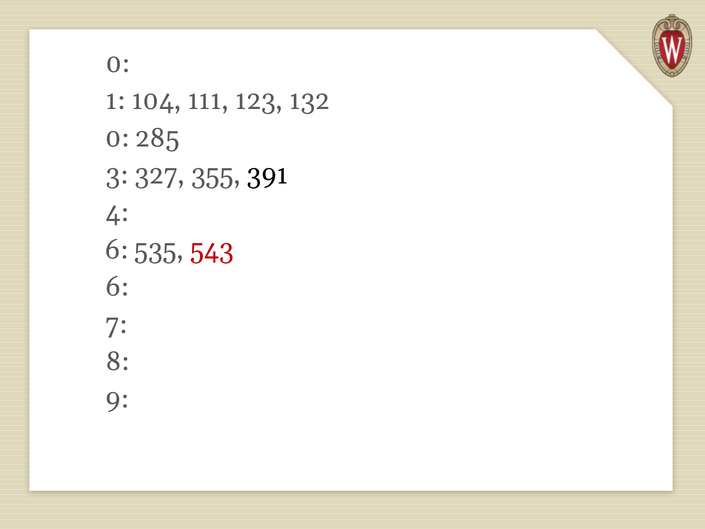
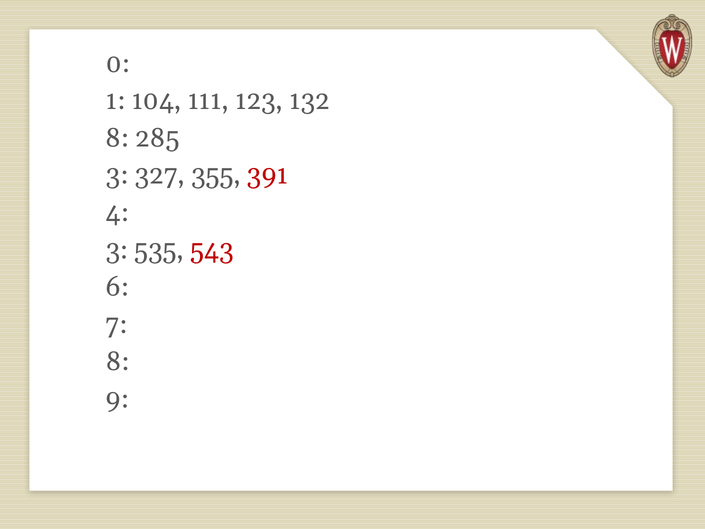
0 at (117, 138): 0 -> 8
391 colour: black -> red
6 at (117, 250): 6 -> 3
